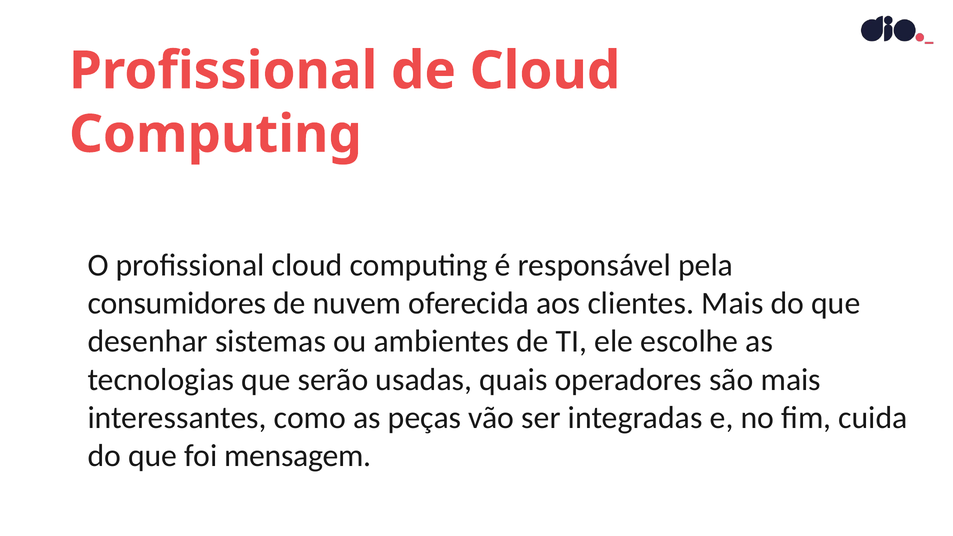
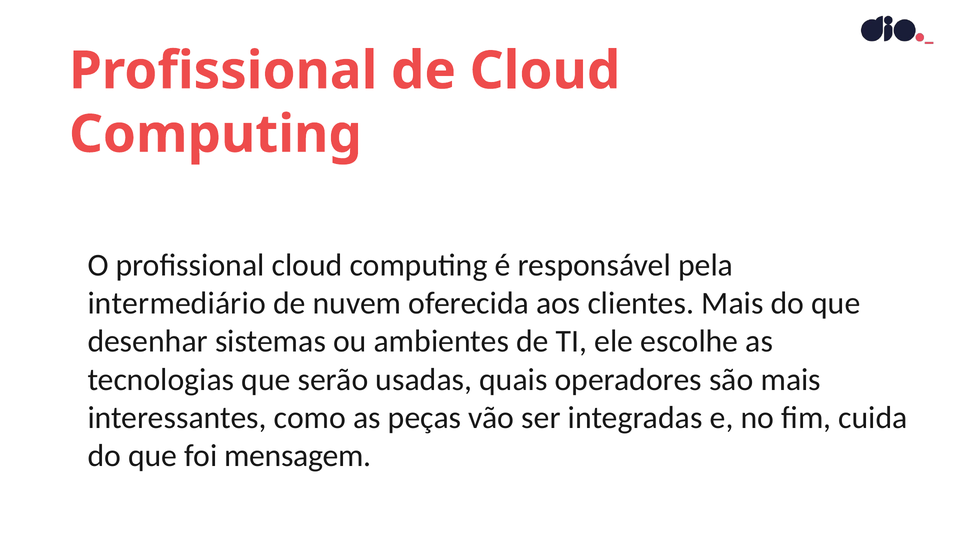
consumidores: consumidores -> intermediário
